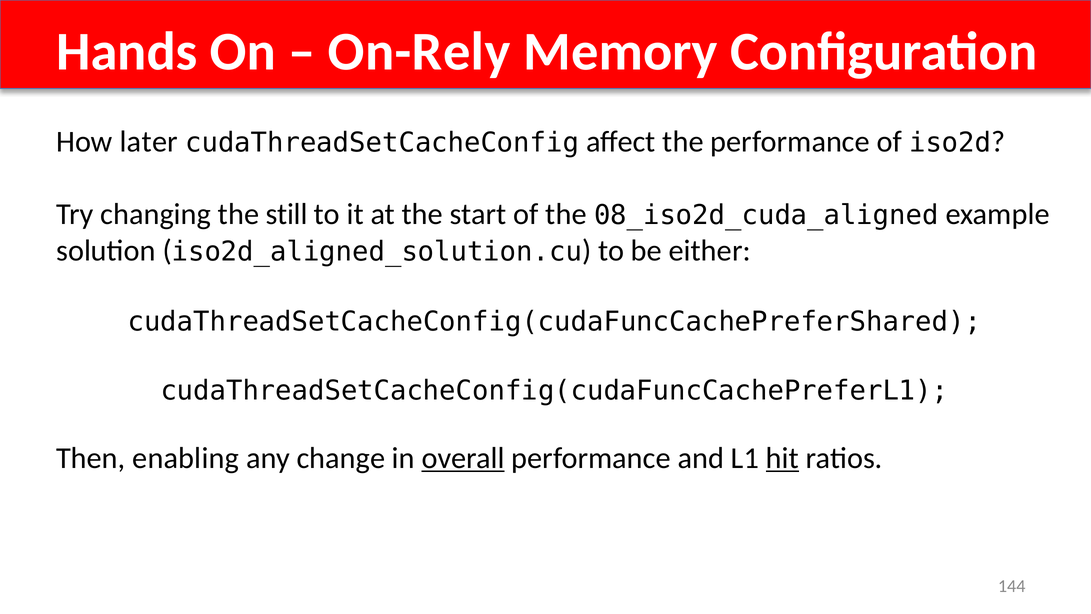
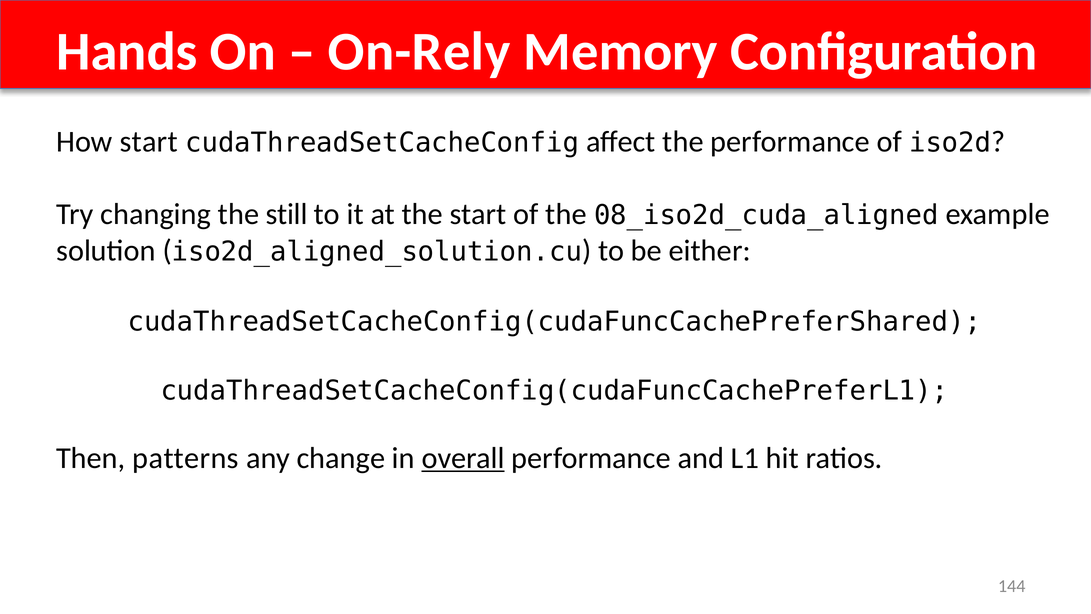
How later: later -> start
enabling: enabling -> patterns
hit underline: present -> none
